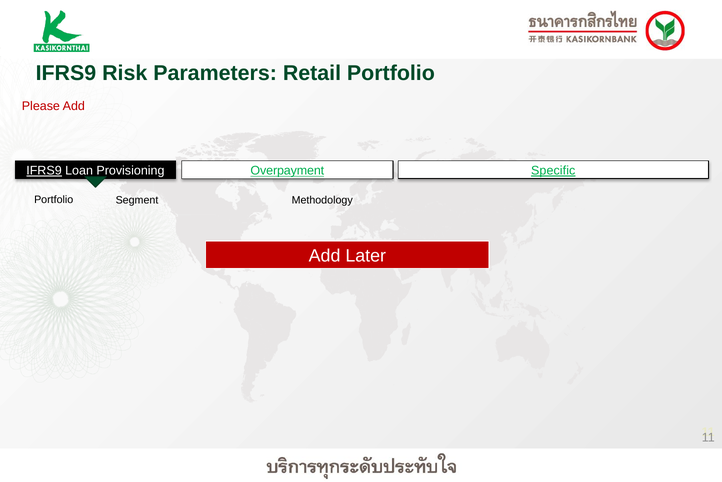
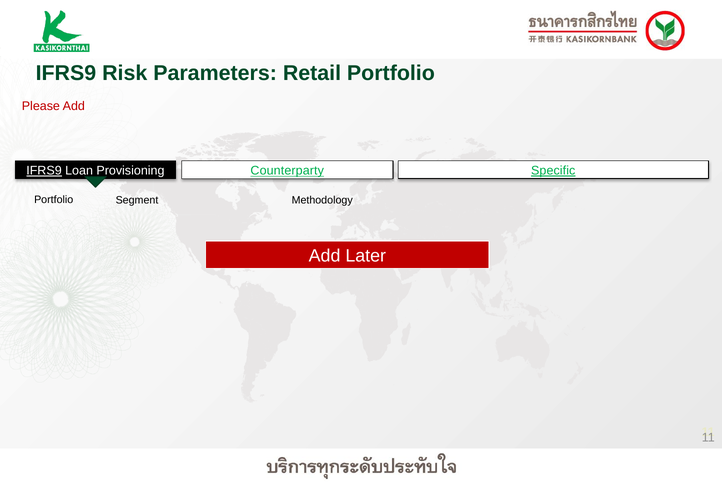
Overpayment: Overpayment -> Counterparty
